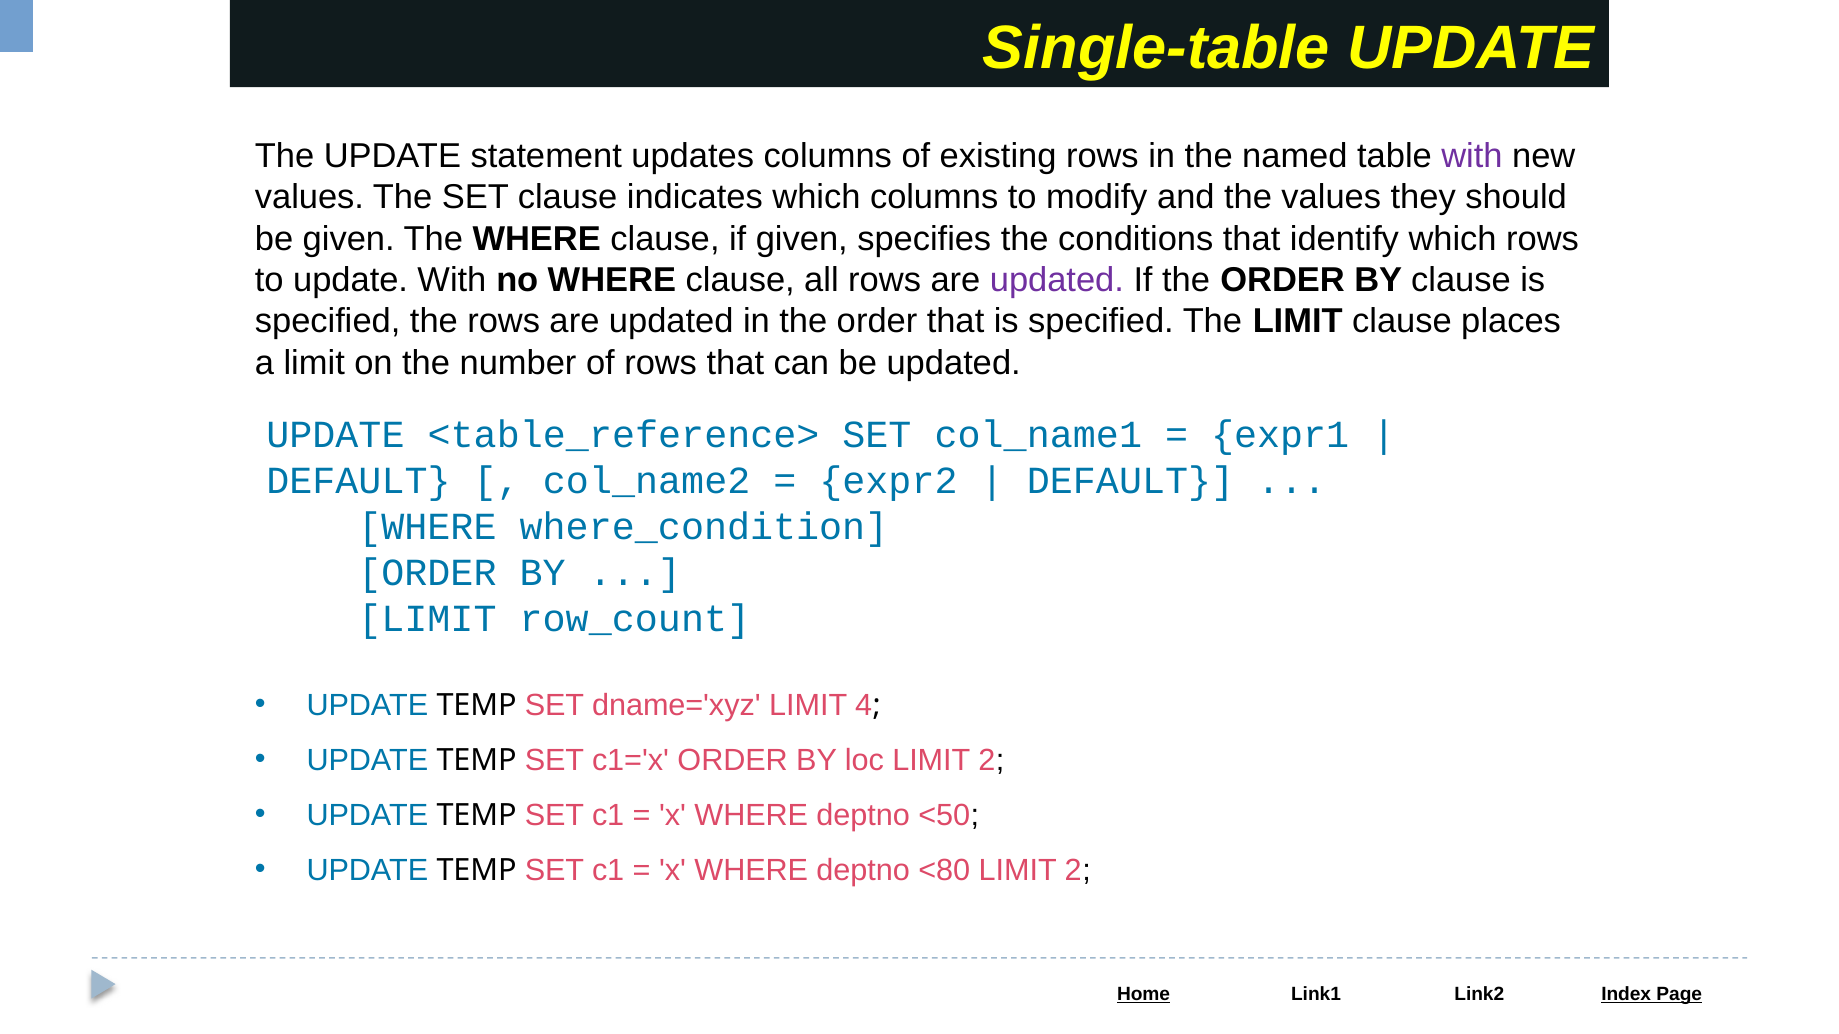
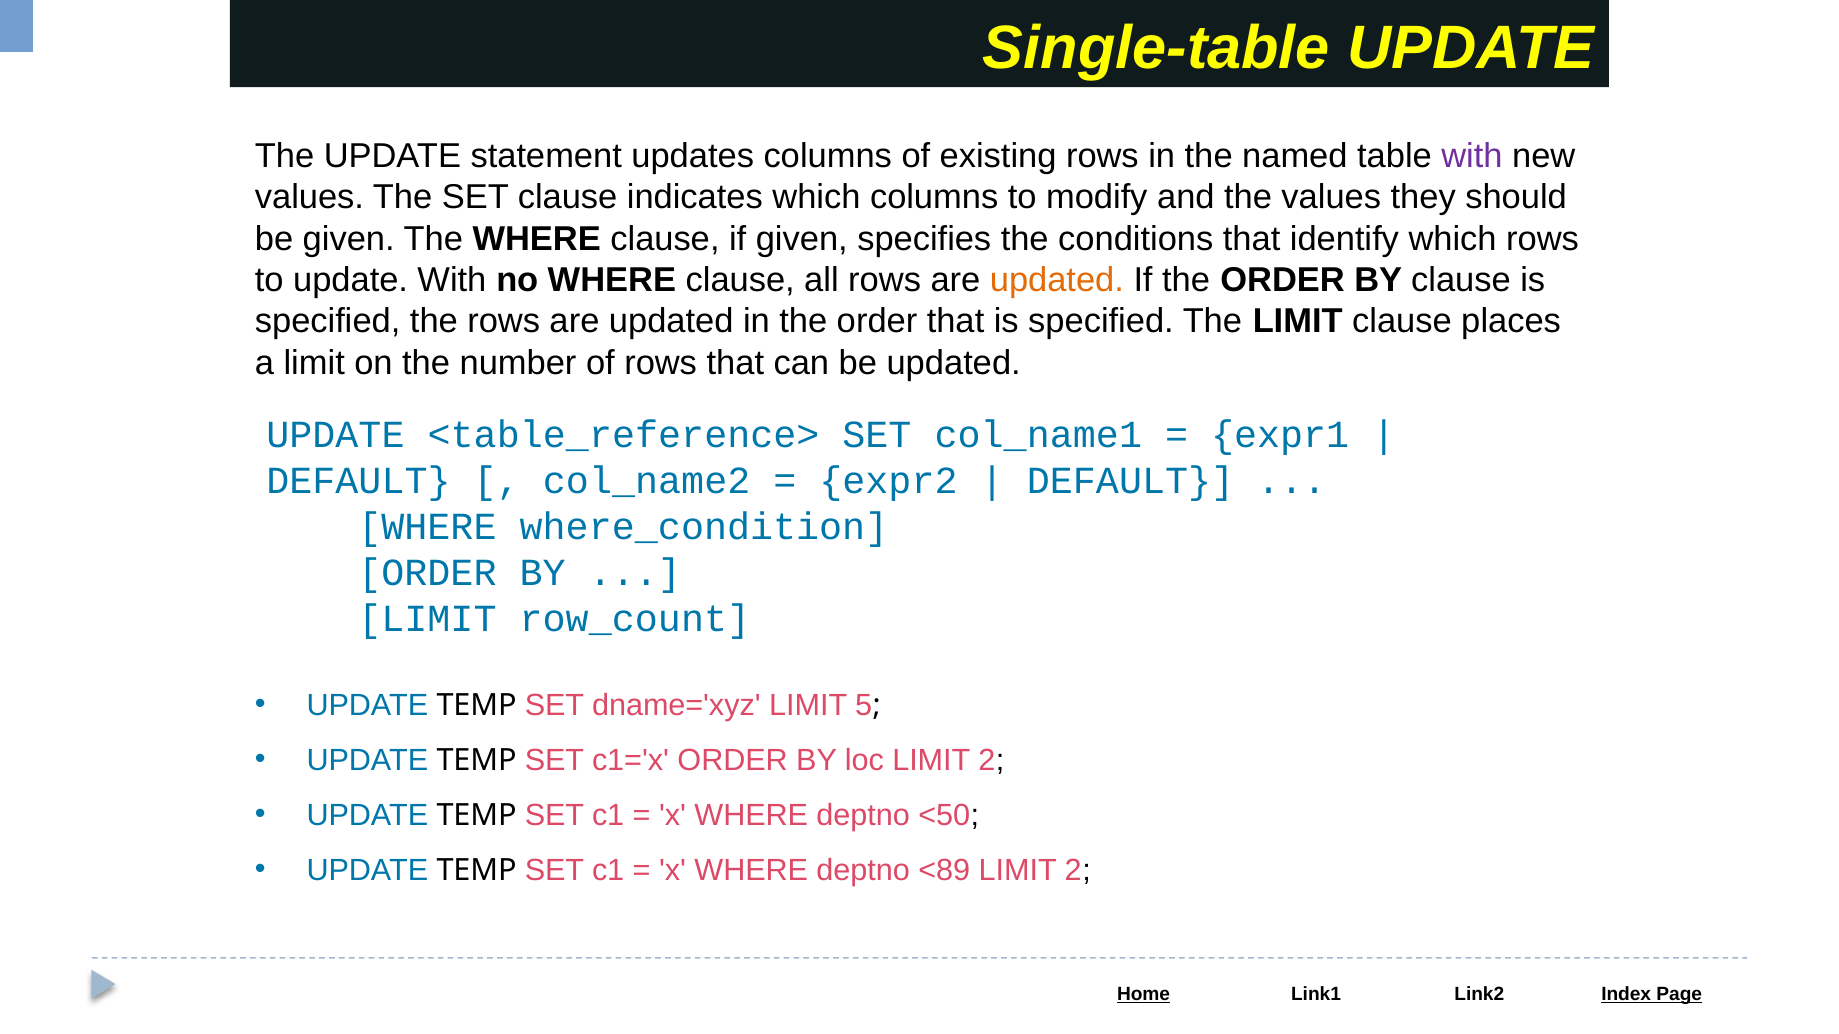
updated at (1057, 280) colour: purple -> orange
4: 4 -> 5
<80: <80 -> <89
